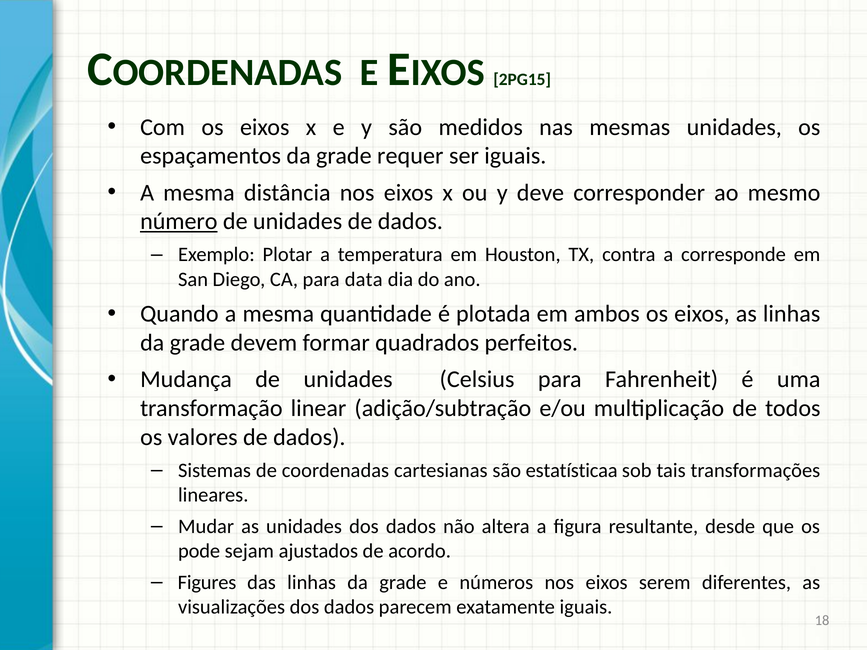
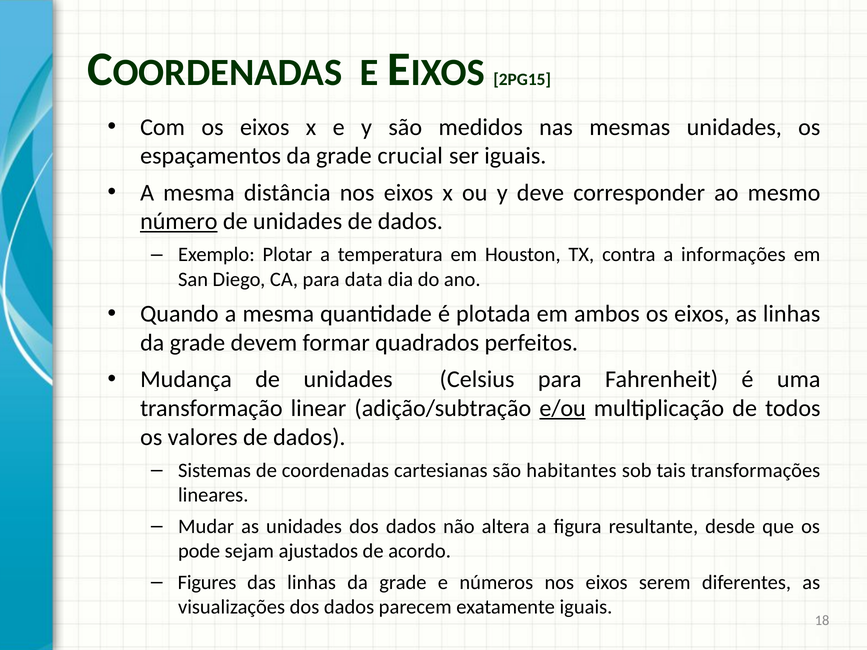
requer: requer -> crucial
corresponde: corresponde -> informações
e/ou underline: none -> present
estatísticaa: estatísticaa -> habitantes
